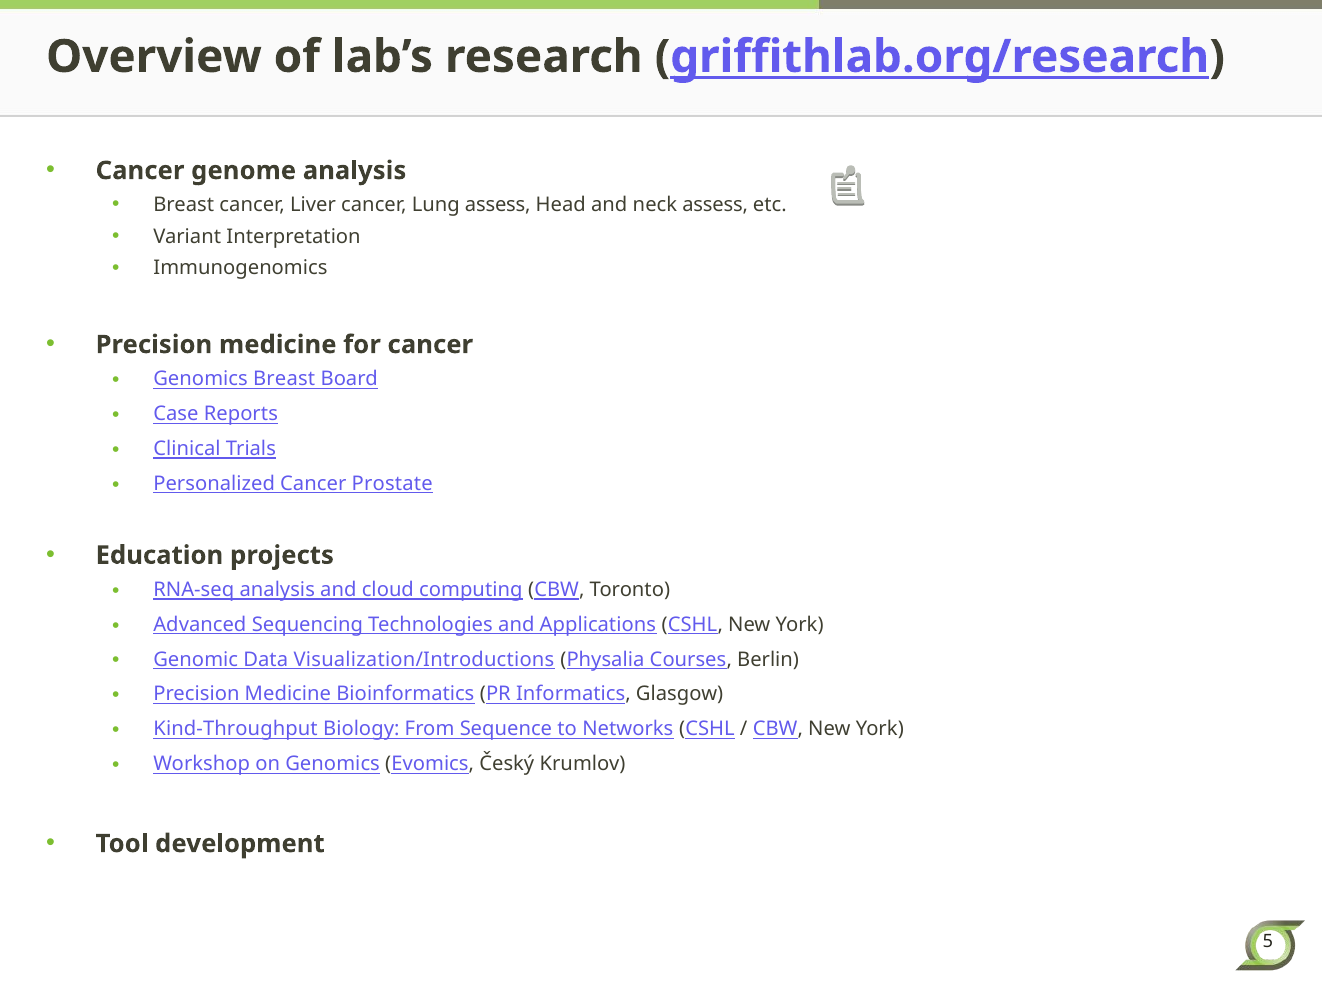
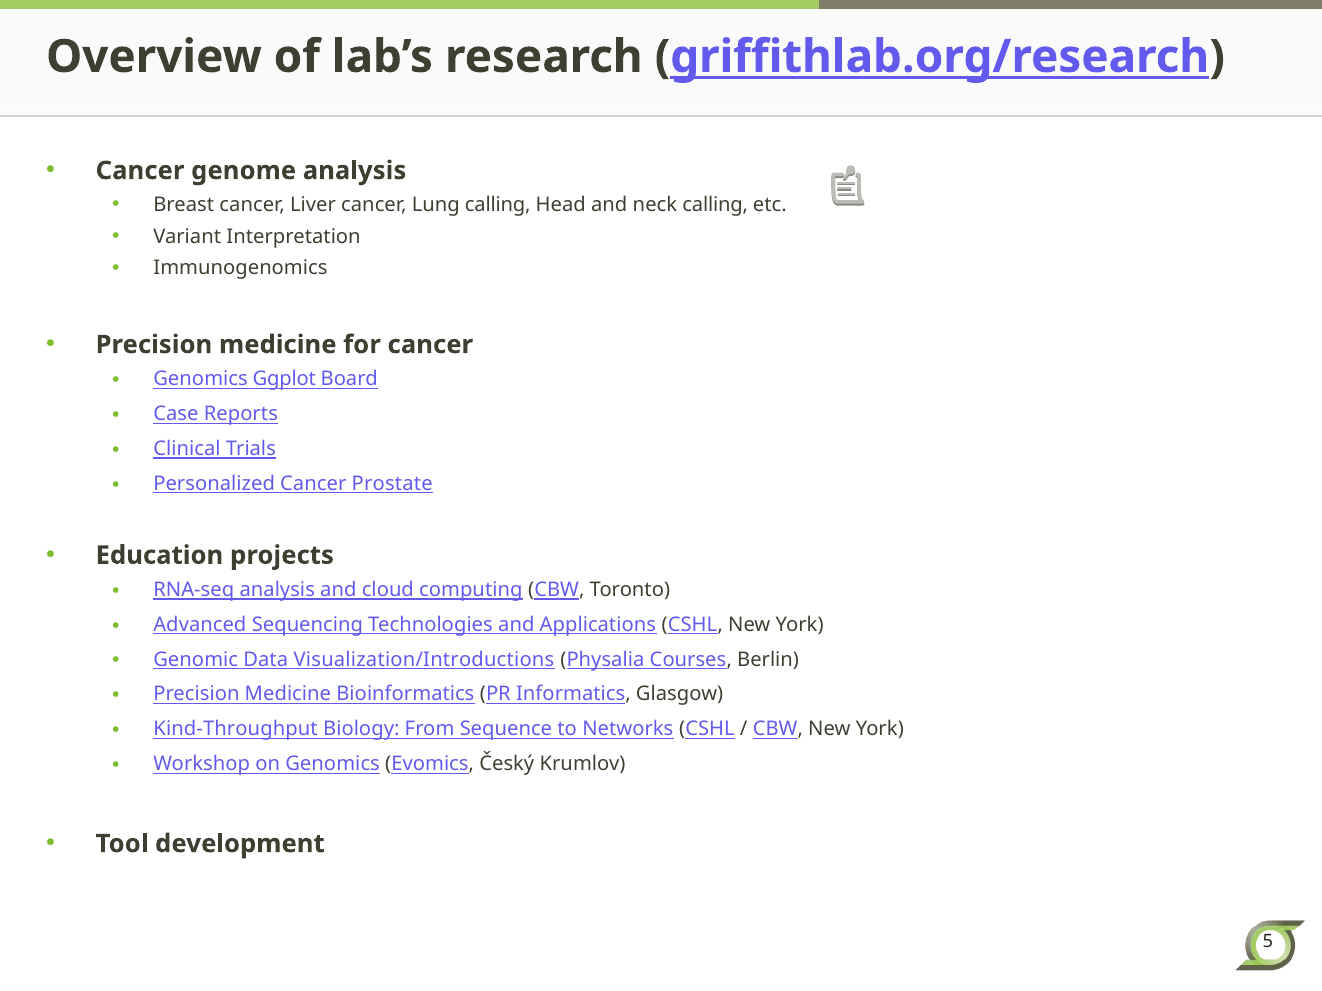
Lung assess: assess -> calling
neck assess: assess -> calling
Genomics Breast: Breast -> Ggplot
